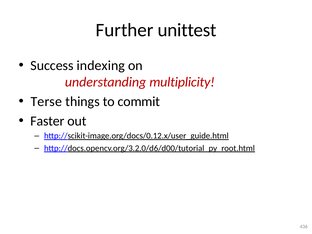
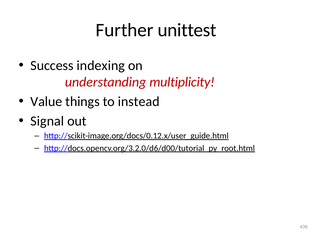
Terse: Terse -> Value
commit: commit -> instead
Faster: Faster -> Signal
